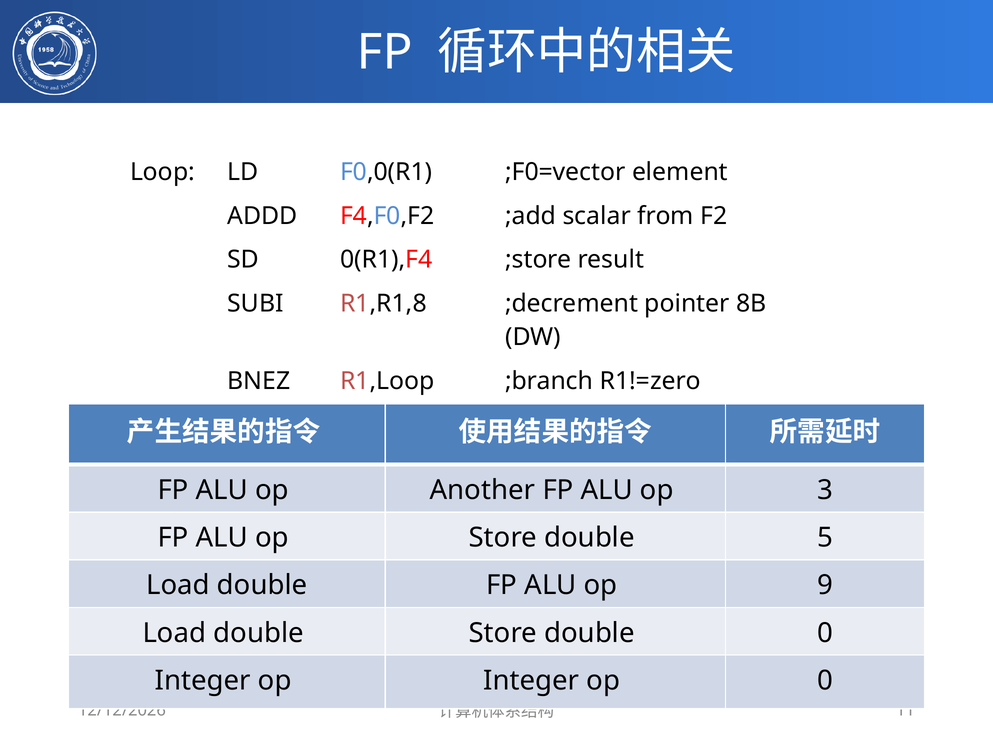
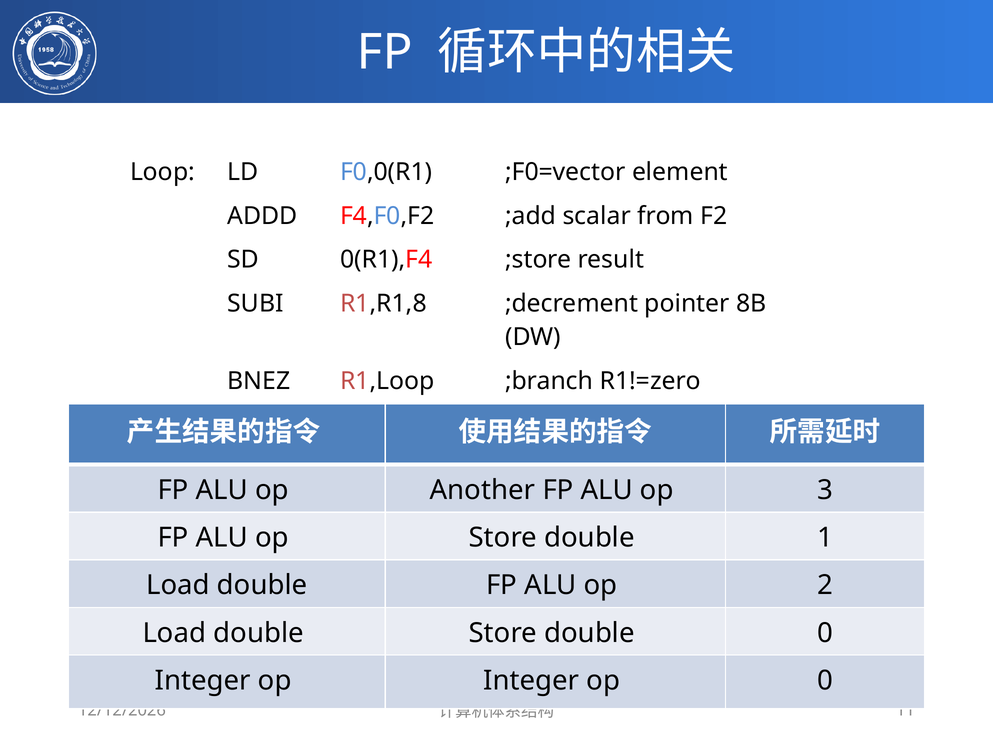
5: 5 -> 1
9: 9 -> 2
